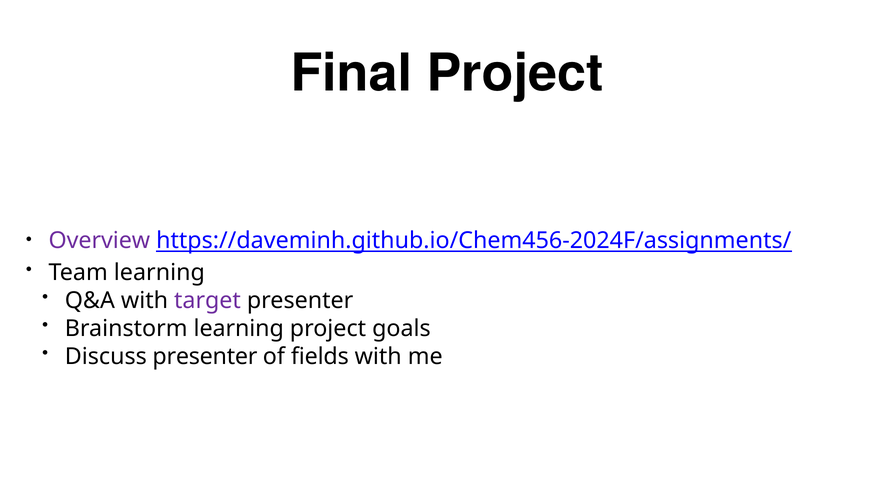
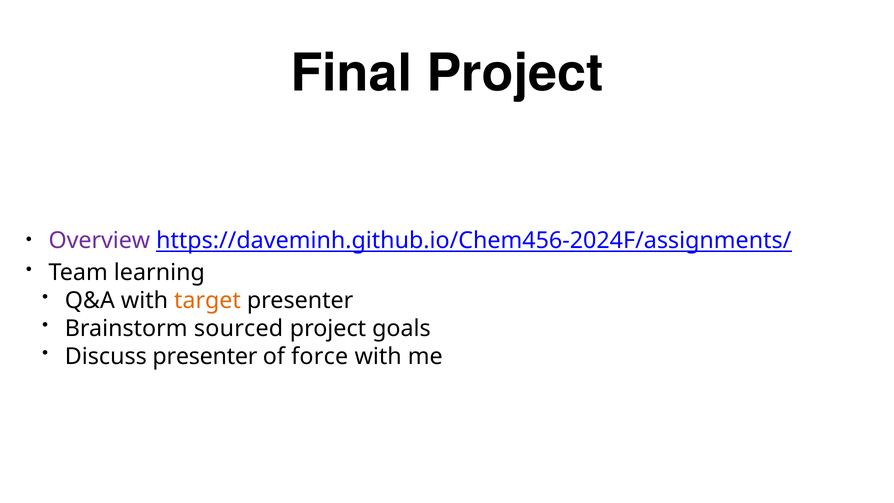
target colour: purple -> orange
Brainstorm learning: learning -> sourced
fields: fields -> force
